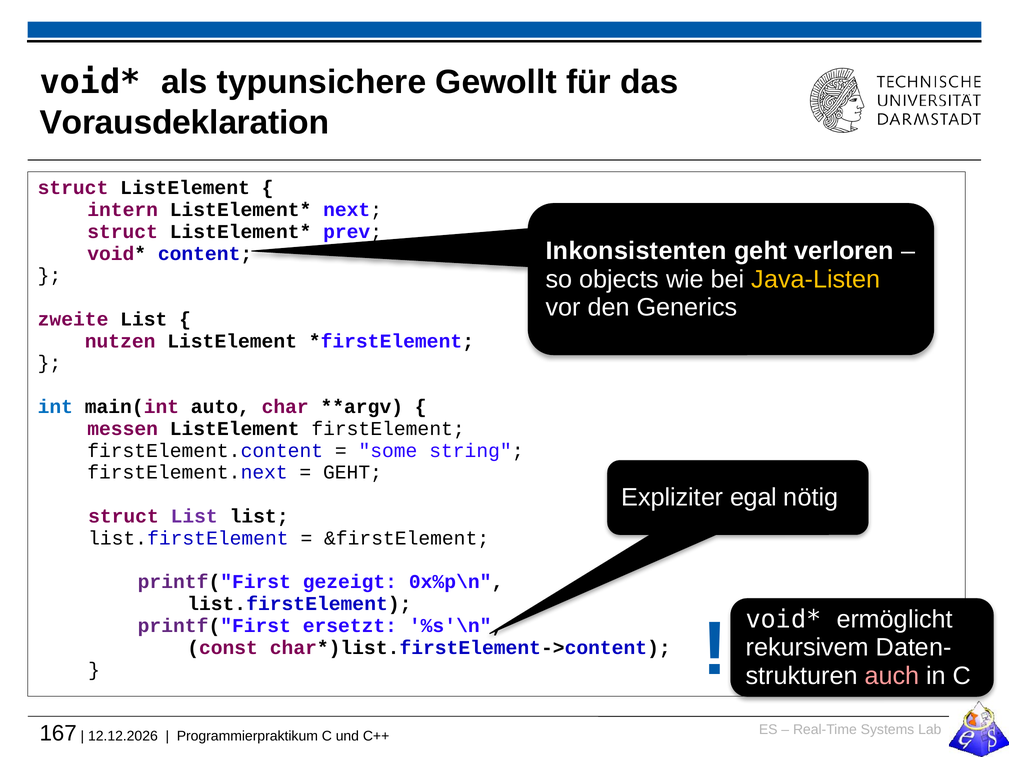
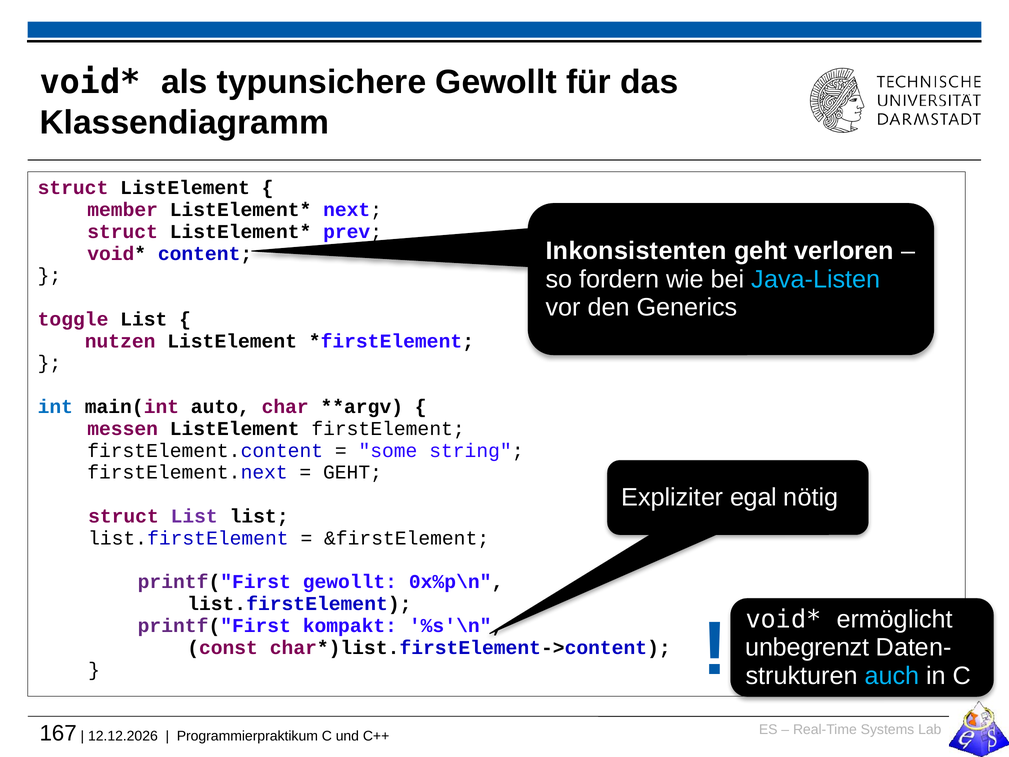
Vorausdeklaration: Vorausdeklaration -> Klassendiagramm
intern: intern -> member
objects: objects -> fordern
Java-Listen colour: yellow -> light blue
zweite: zweite -> toggle
printf("First gezeigt: gezeigt -> gewollt
ersetzt: ersetzt -> kompakt
rekursivem: rekursivem -> unbegrenzt
auch colour: pink -> light blue
